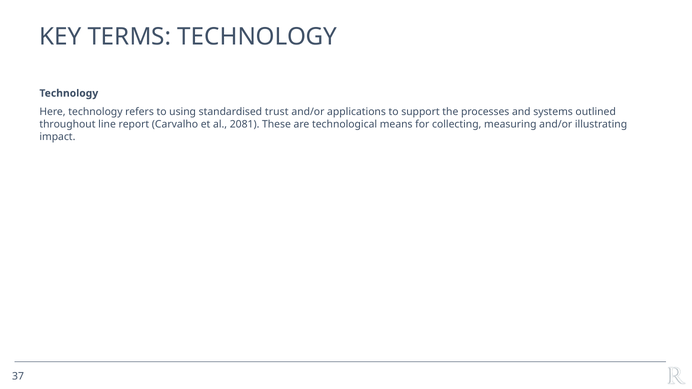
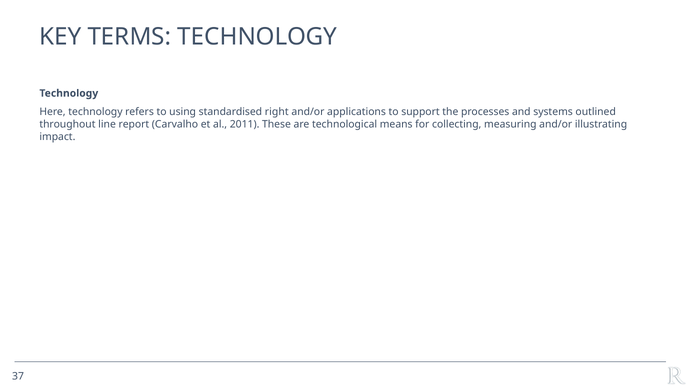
trust: trust -> right
2081: 2081 -> 2011
